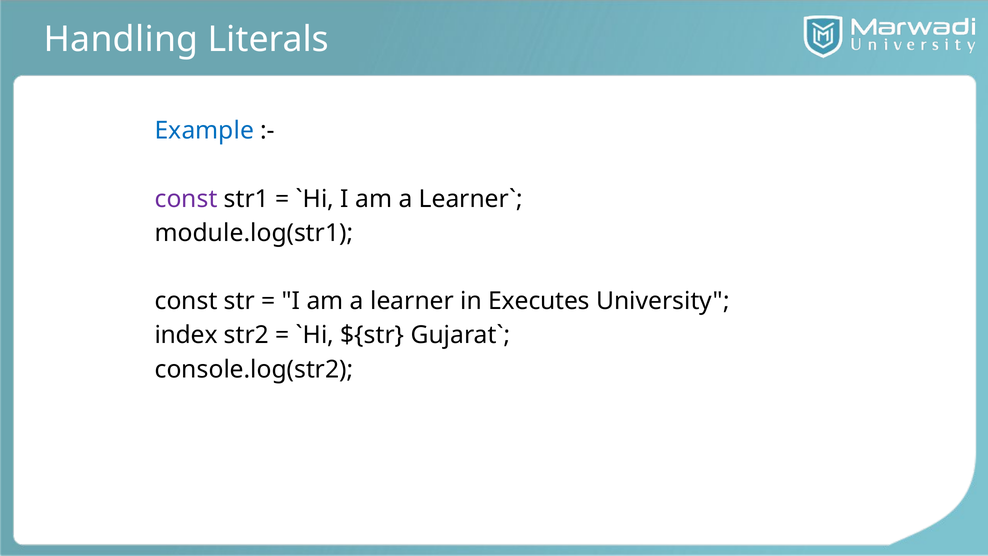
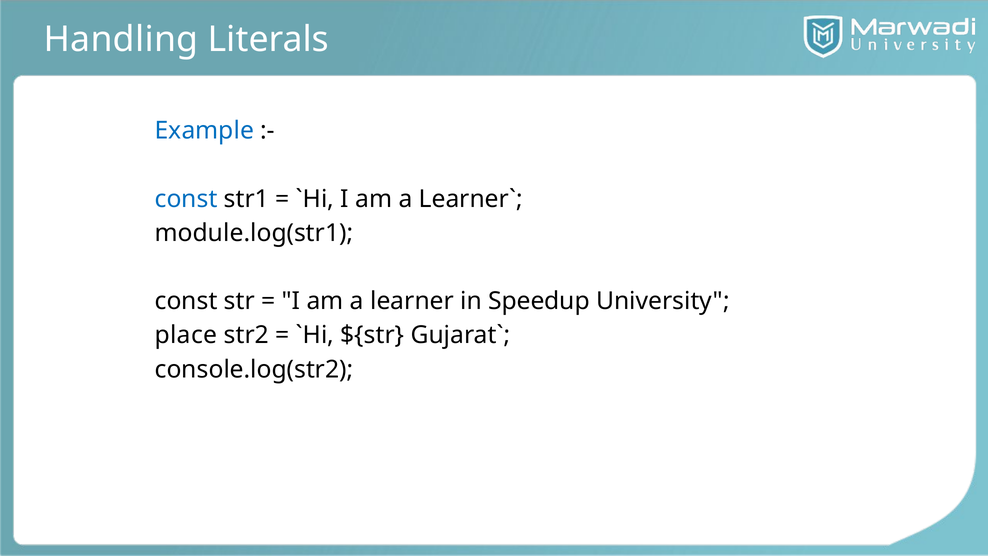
const at (186, 199) colour: purple -> blue
Executes: Executes -> Speedup
index: index -> place
